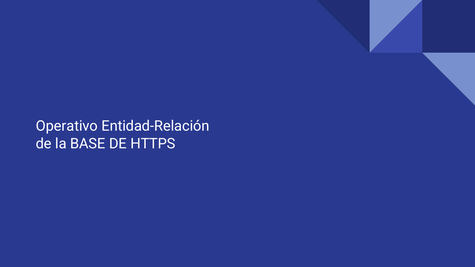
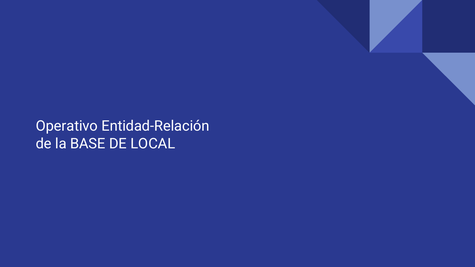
HTTPS: HTTPS -> LOCAL
